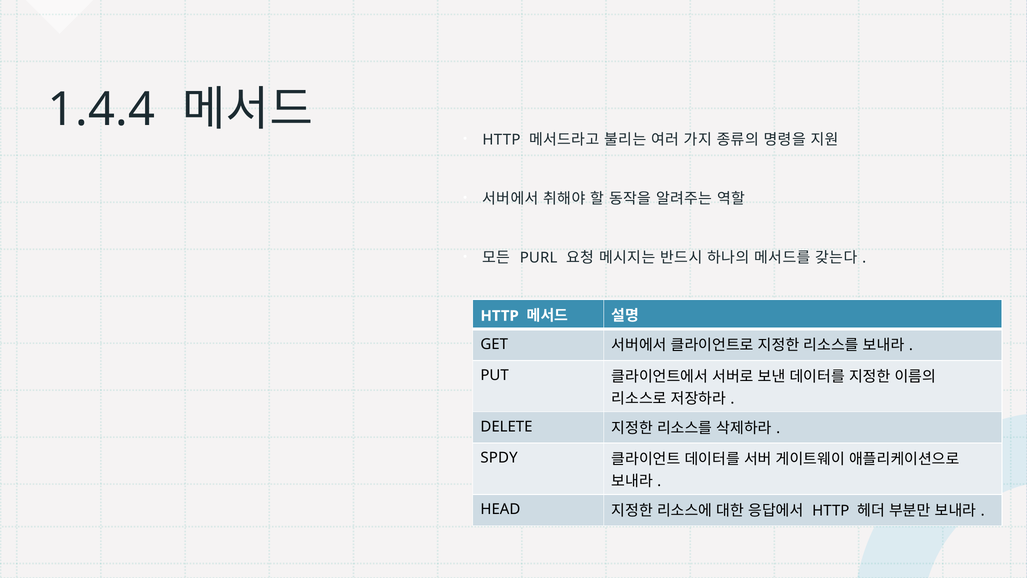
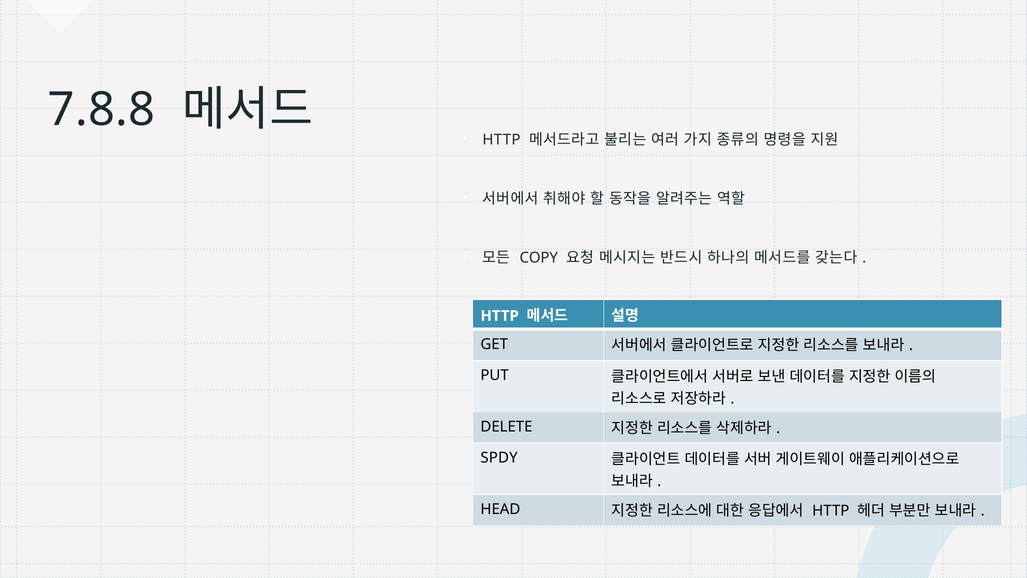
1.4.4: 1.4.4 -> 7.8.8
PURL: PURL -> COPY
